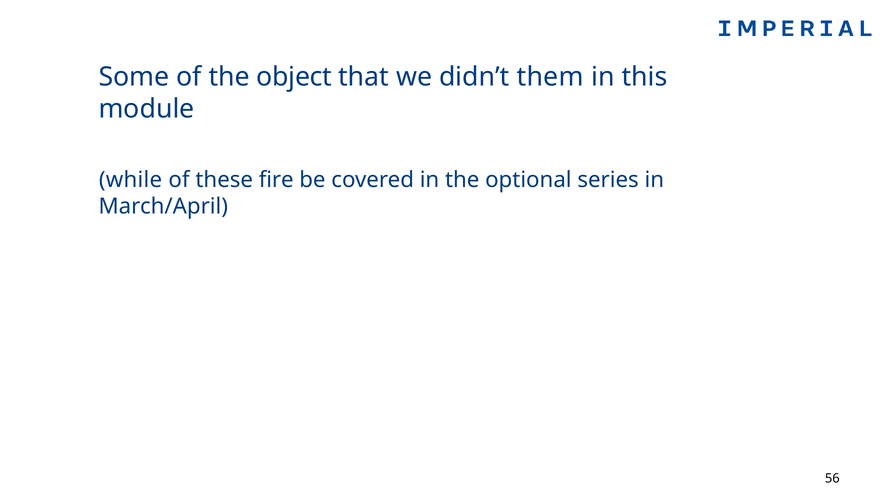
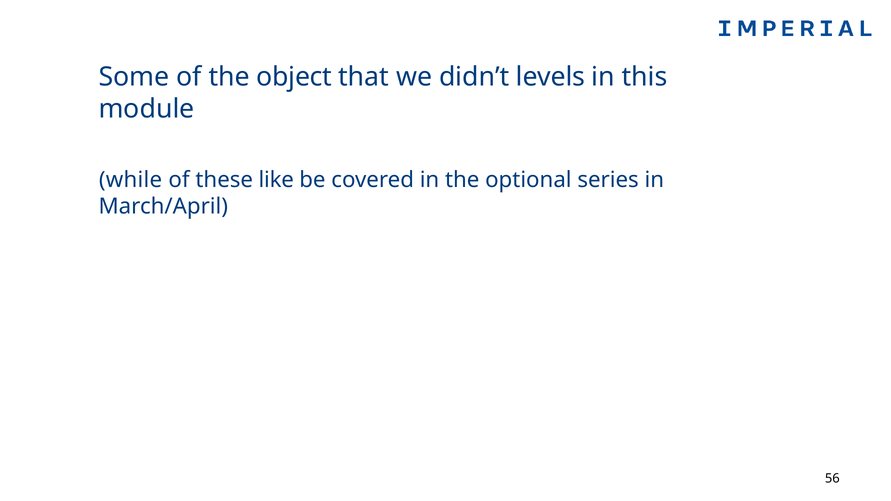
them: them -> levels
fire: fire -> like
